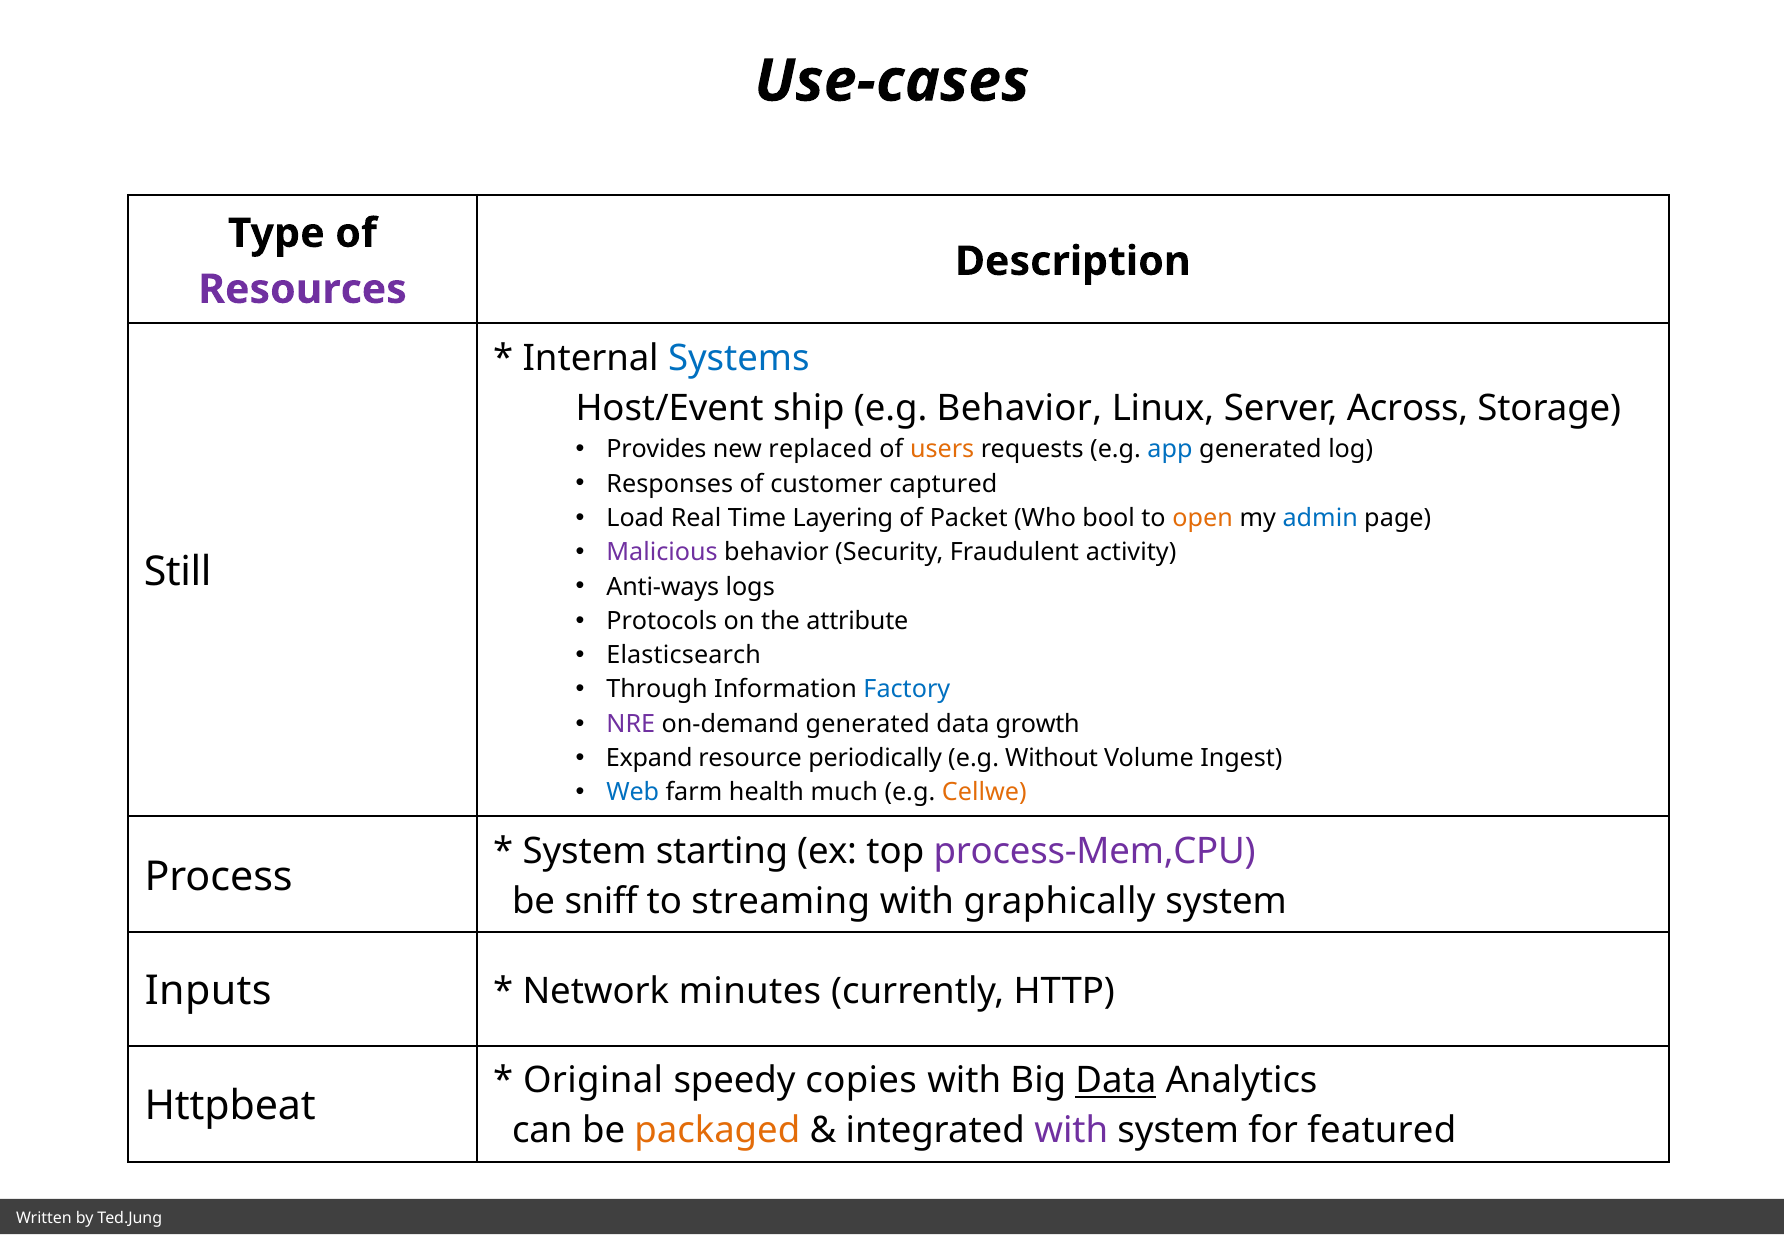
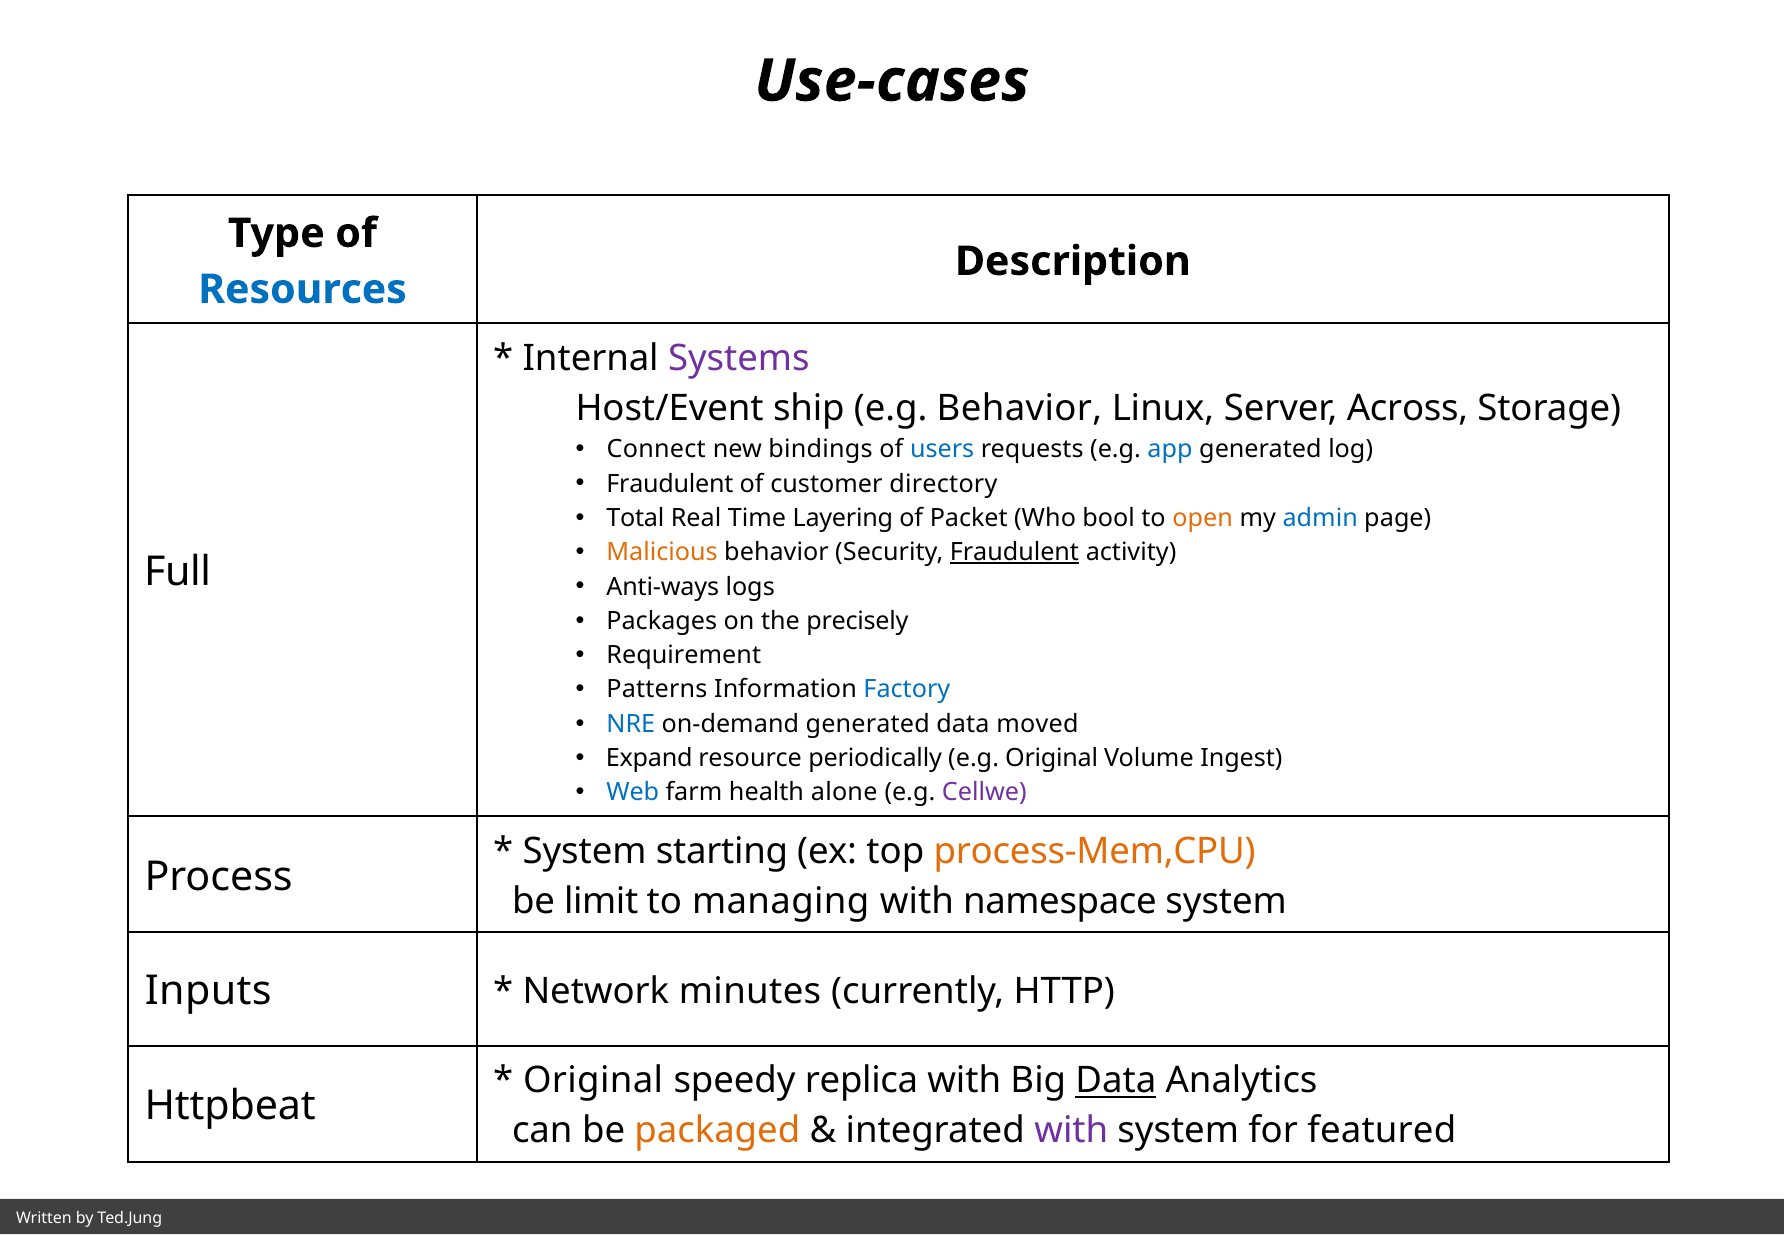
Resources colour: purple -> blue
Systems colour: blue -> purple
Provides: Provides -> Connect
replaced: replaced -> bindings
users colour: orange -> blue
Responses at (670, 484): Responses -> Fraudulent
captured: captured -> directory
Load: Load -> Total
Malicious colour: purple -> orange
Fraudulent at (1014, 552) underline: none -> present
Still: Still -> Full
Protocols: Protocols -> Packages
attribute: attribute -> precisely
Elasticsearch: Elasticsearch -> Requirement
Through: Through -> Patterns
NRE colour: purple -> blue
growth: growth -> moved
e.g Without: Without -> Original
much: much -> alone
Cellwe colour: orange -> purple
process-Mem,CPU colour: purple -> orange
sniff: sniff -> limit
streaming: streaming -> managing
graphically: graphically -> namespace
copies: copies -> replica
